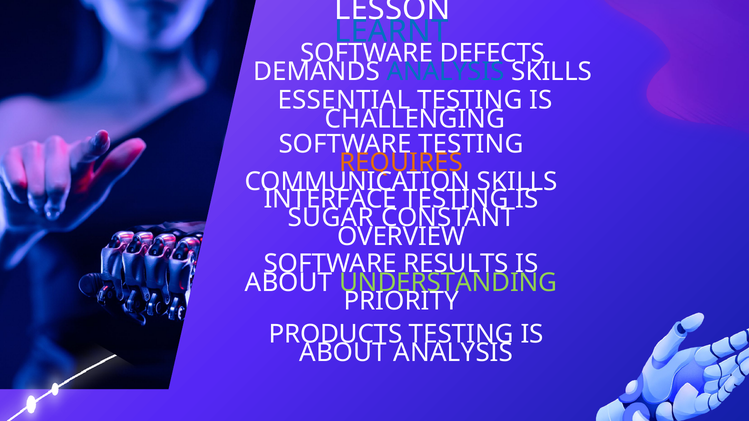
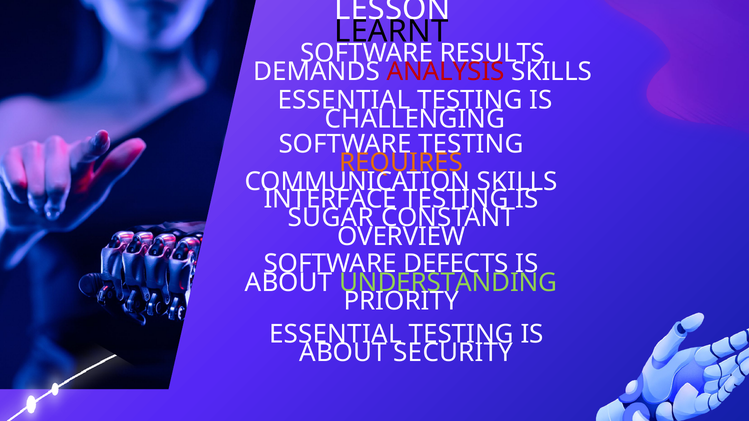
LEARNT colour: blue -> black
DEFECTS: DEFECTS -> RESULTS
ANALYSIS at (446, 72) colour: blue -> red
RESULTS: RESULTS -> DEFECTS
PRODUCTS at (336, 334): PRODUCTS -> ESSENTIAL
ABOUT ANALYSIS: ANALYSIS -> SECURITY
